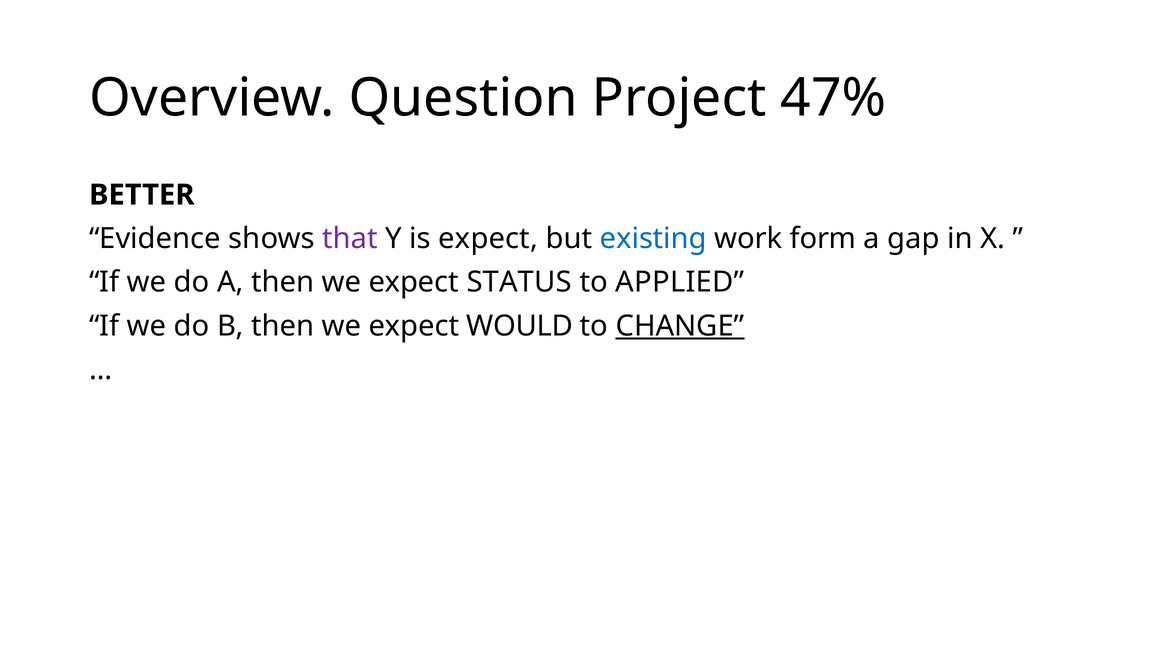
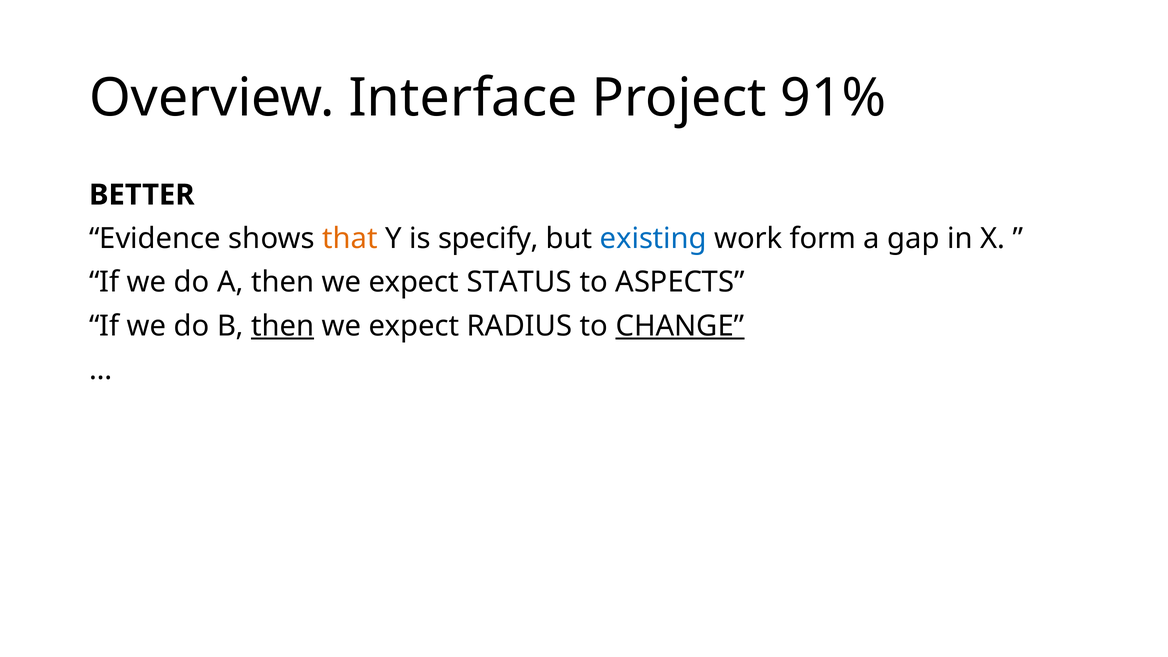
Question: Question -> Interface
47%: 47% -> 91%
that colour: purple -> orange
is expect: expect -> specify
APPLIED: APPLIED -> ASPECTS
then at (283, 326) underline: none -> present
WOULD: WOULD -> RADIUS
